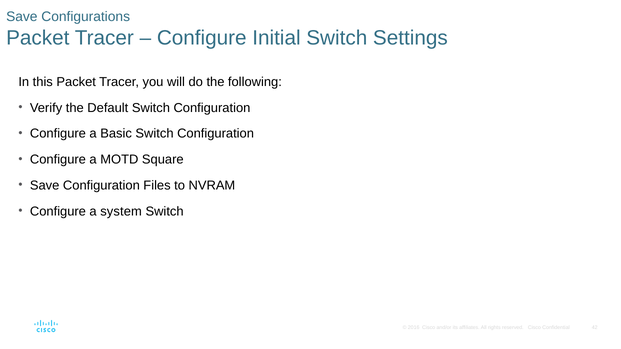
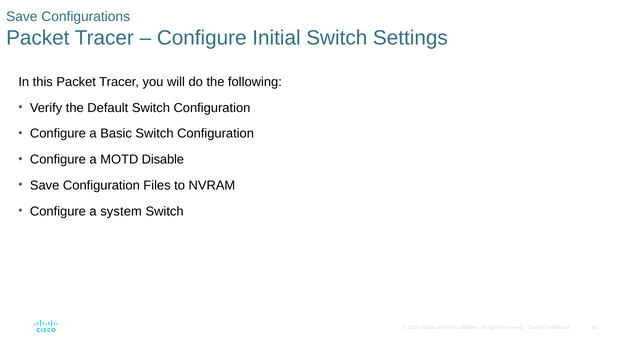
Square: Square -> Disable
